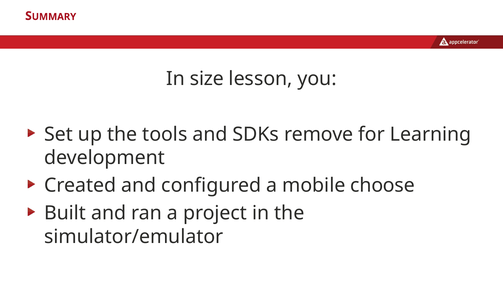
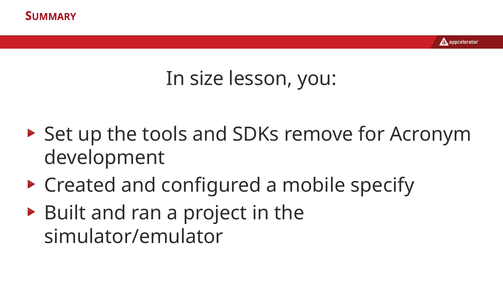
Learning: Learning -> Acronym
choose: choose -> specify
